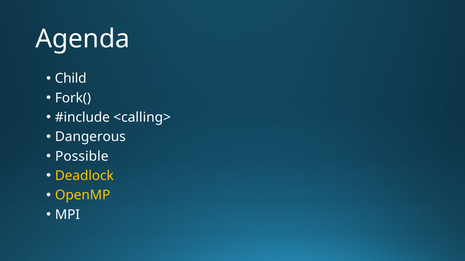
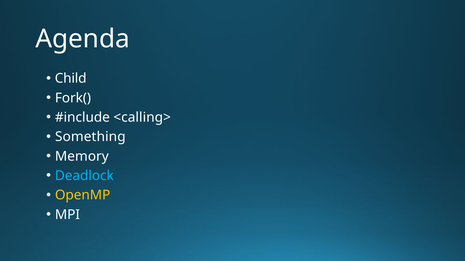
Dangerous: Dangerous -> Something
Possible: Possible -> Memory
Deadlock colour: yellow -> light blue
